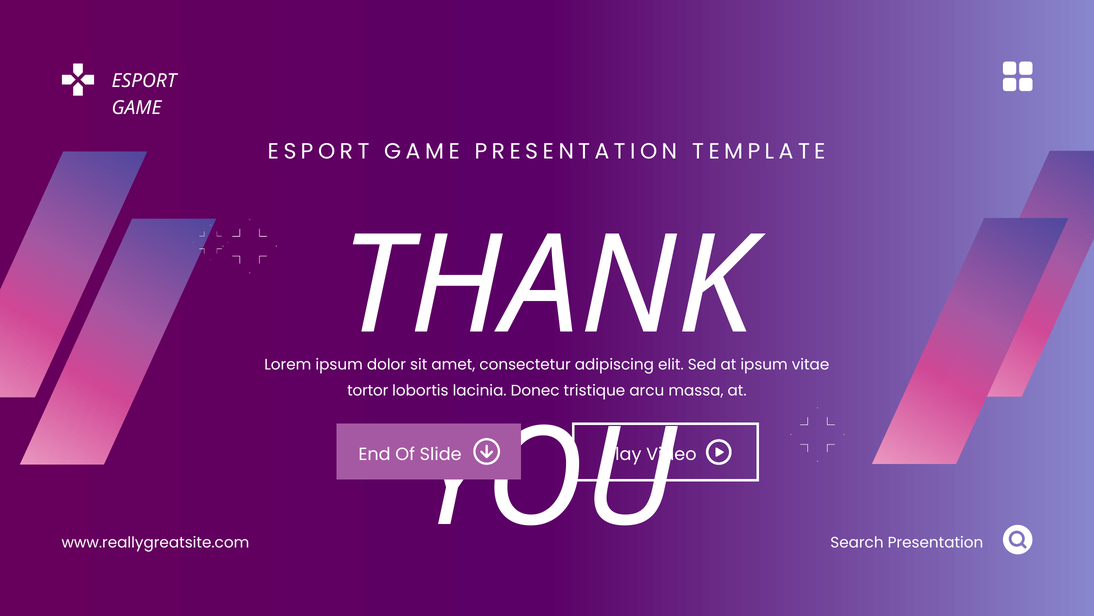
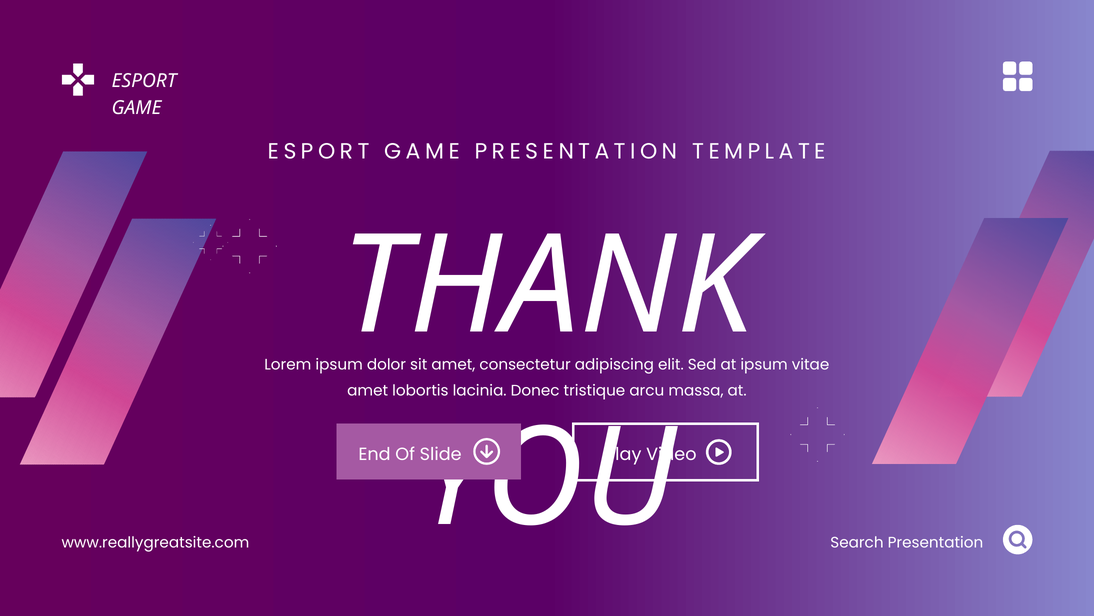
tortor at (368, 390): tortor -> amet
